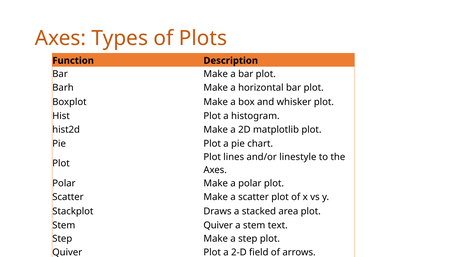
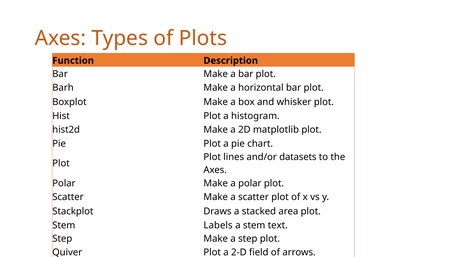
linestyle: linestyle -> datasets
Stem Quiver: Quiver -> Labels
